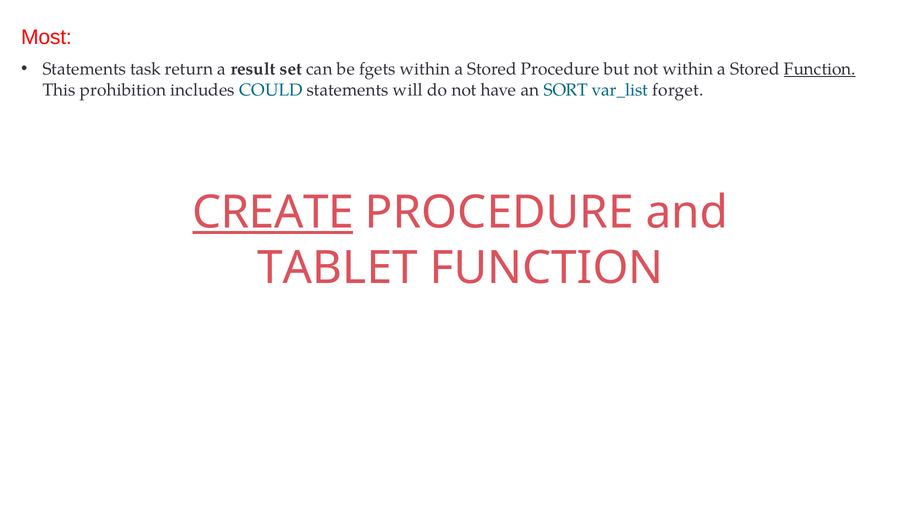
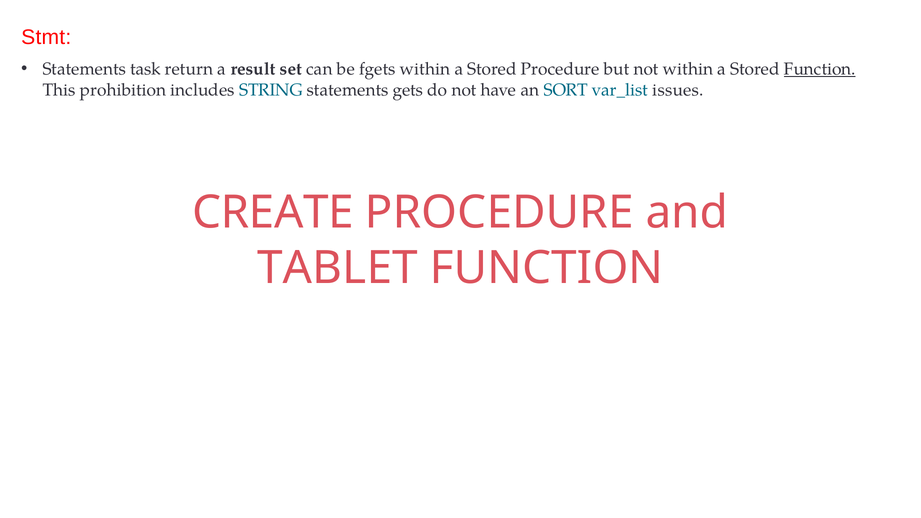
Most: Most -> Stmt
COULD: COULD -> STRING
will: will -> gets
forget: forget -> issues
CREATE underline: present -> none
